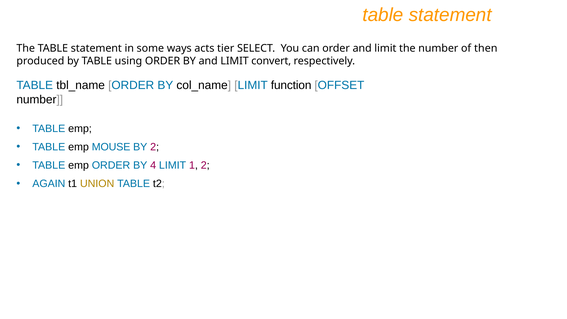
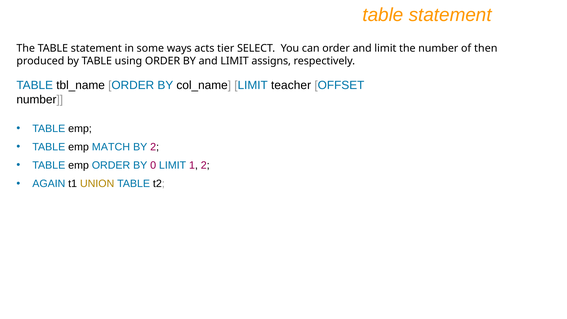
convert: convert -> assigns
function: function -> teacher
MOUSE: MOUSE -> MATCH
4: 4 -> 0
